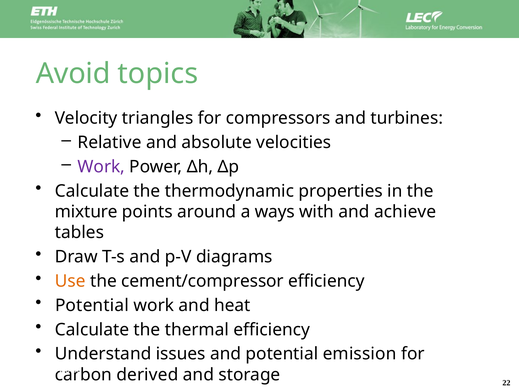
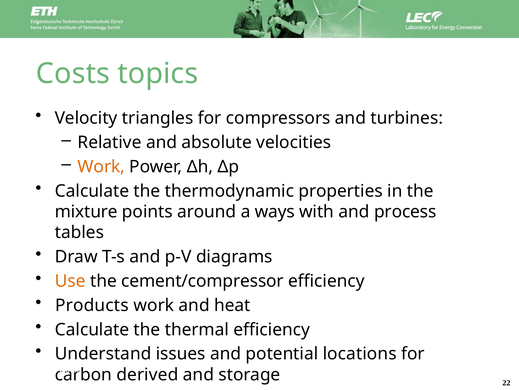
Avoid: Avoid -> Costs
Work at (101, 166) colour: purple -> orange
achieve: achieve -> process
Potential at (92, 305): Potential -> Products
emission: emission -> locations
